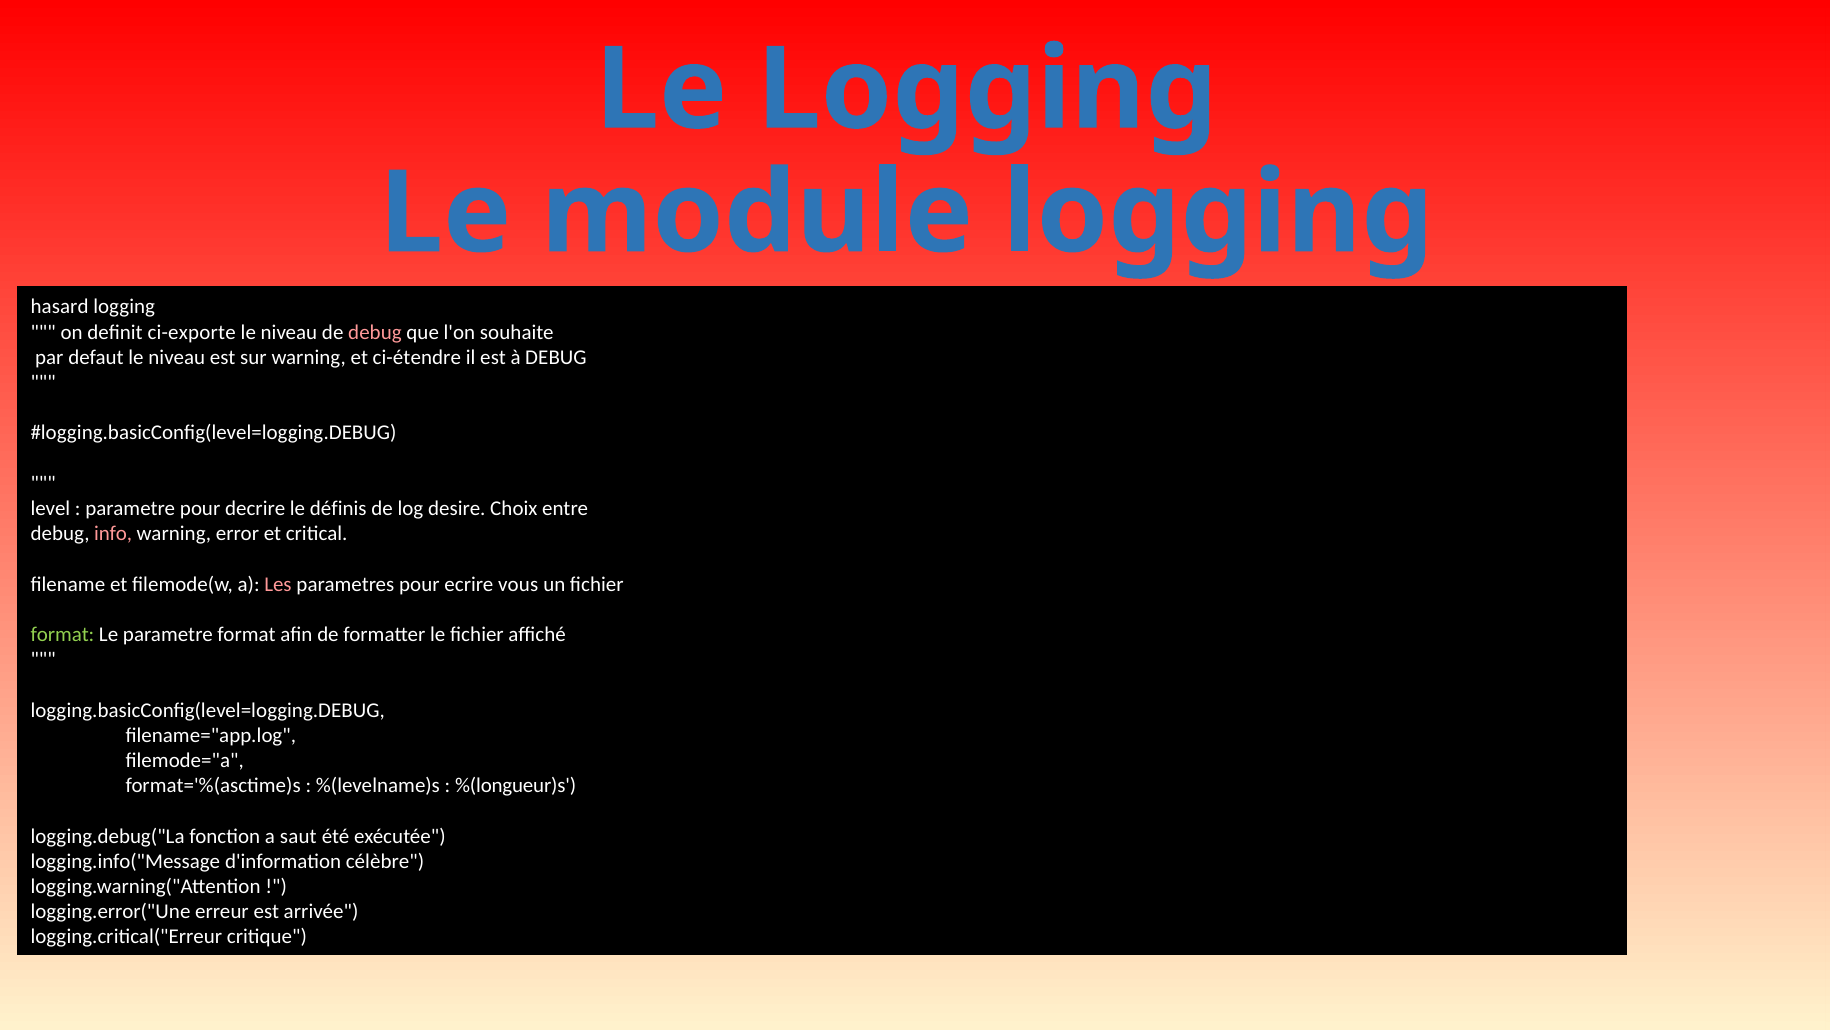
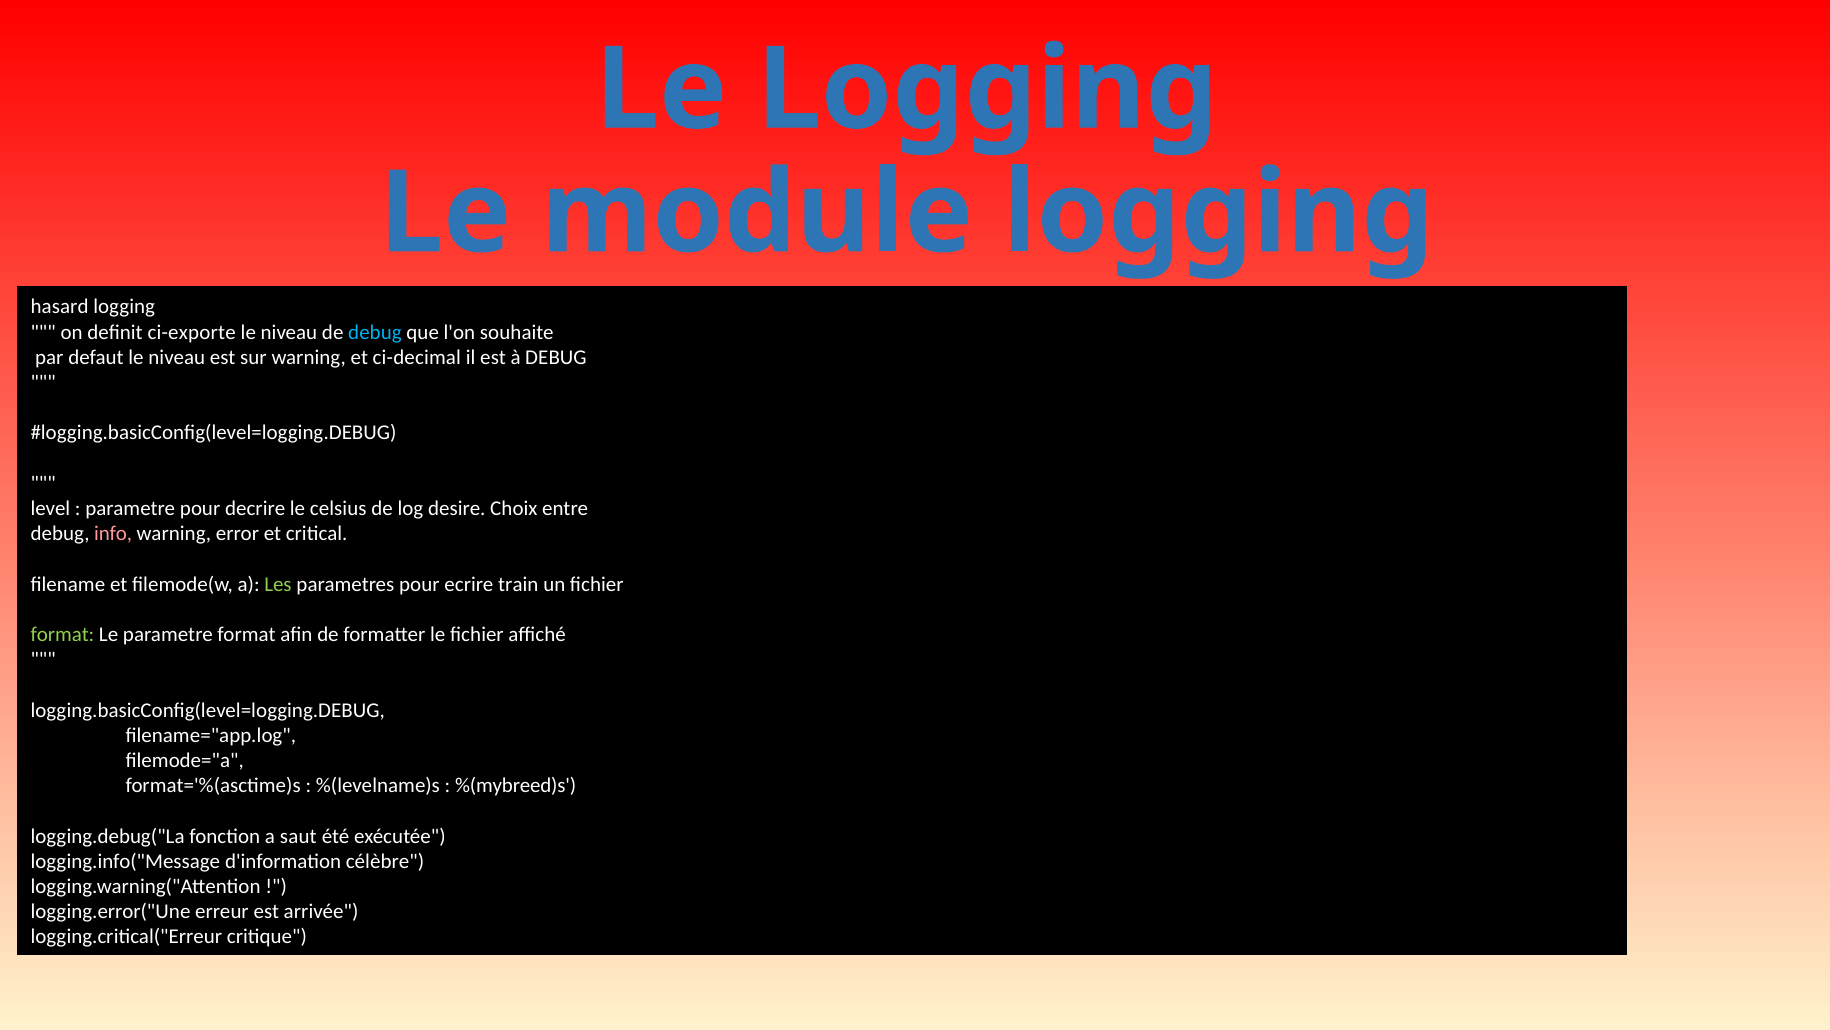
debug at (375, 332) colour: pink -> light blue
ci-étendre: ci-étendre -> ci-decimal
définis: définis -> celsius
Les colour: pink -> light green
vous: vous -> train
%(longueur)s: %(longueur)s -> %(mybreed)s
